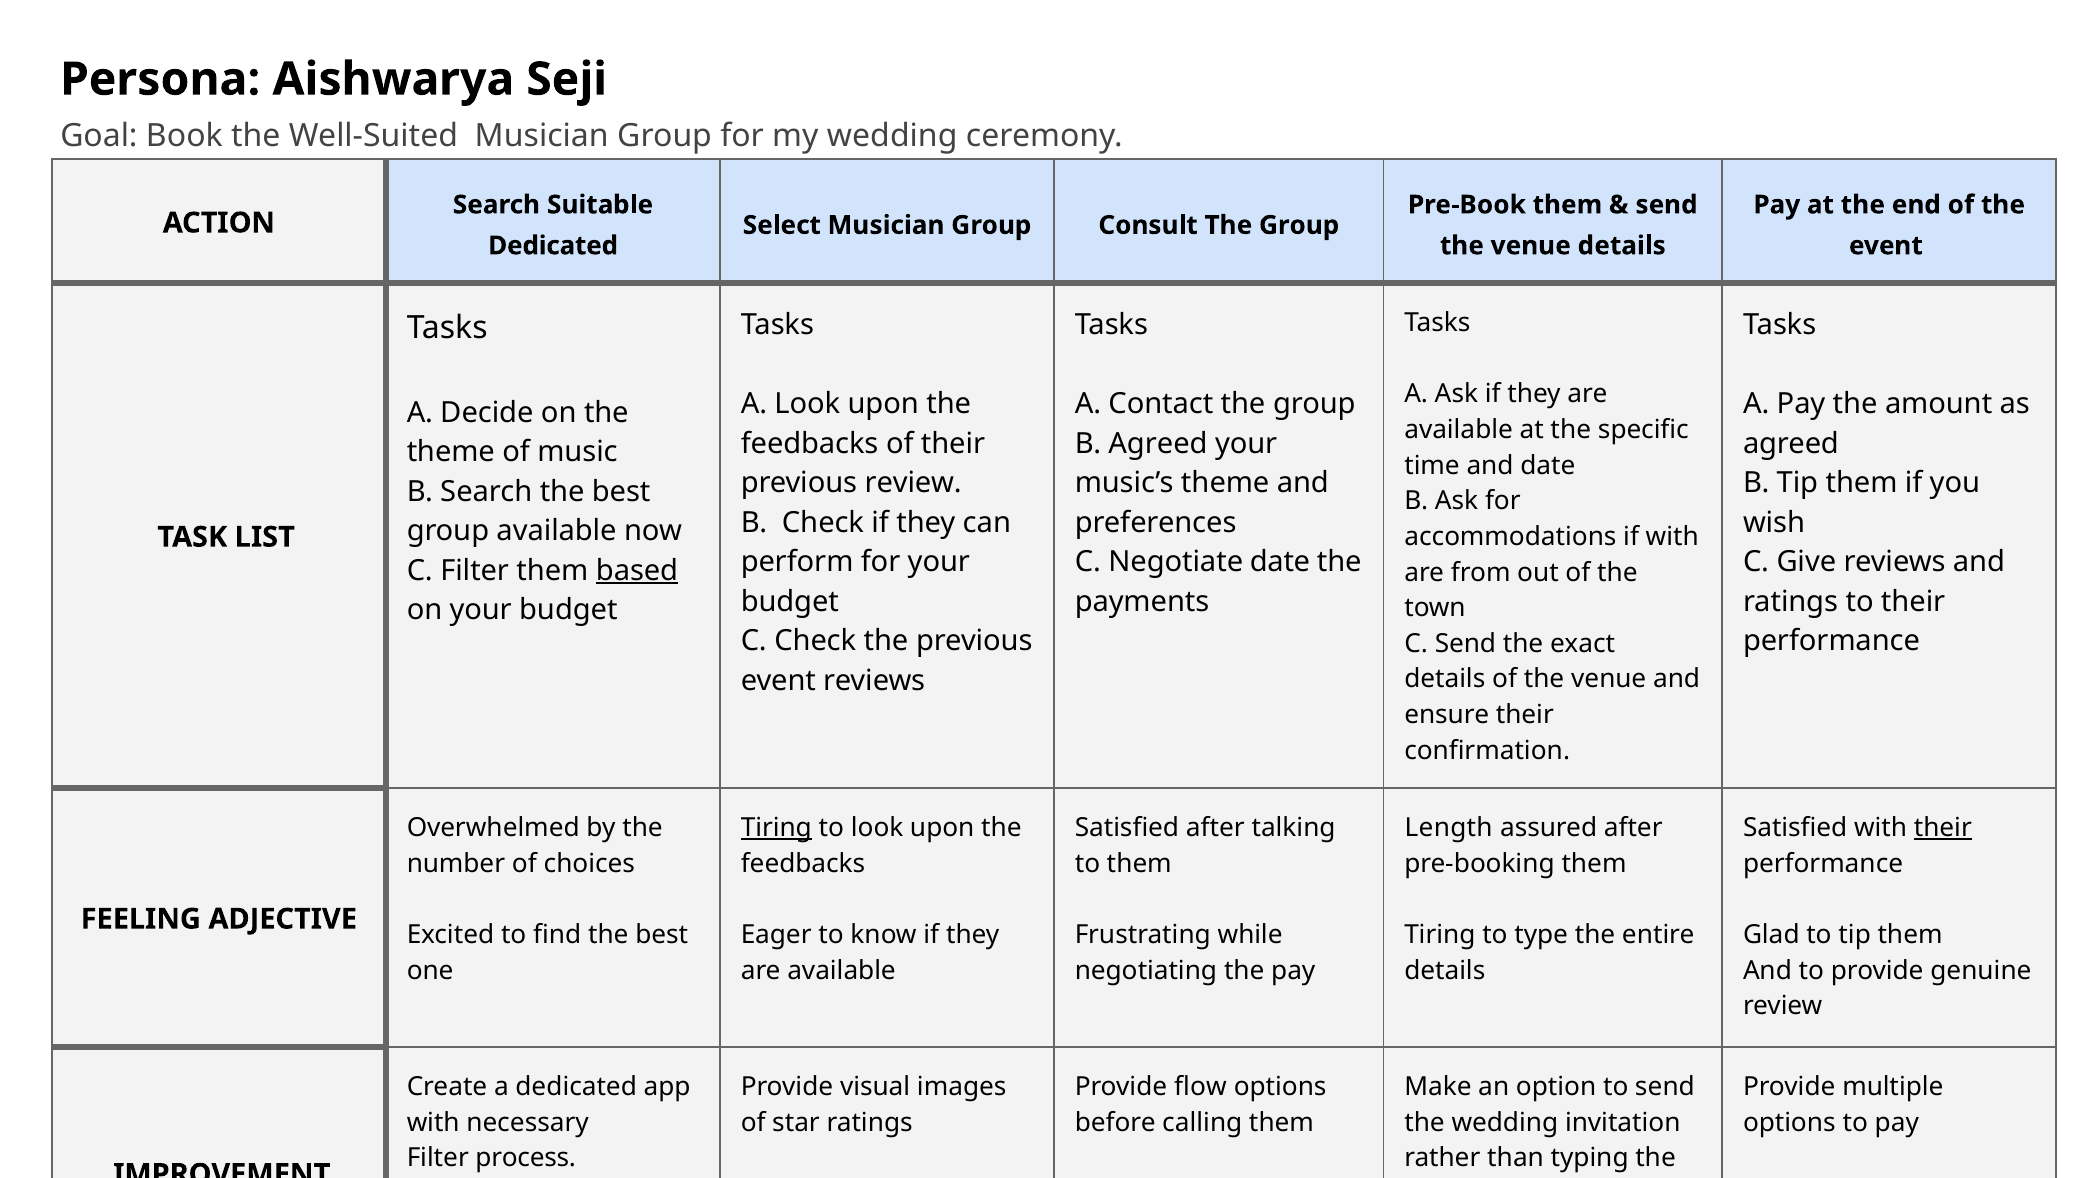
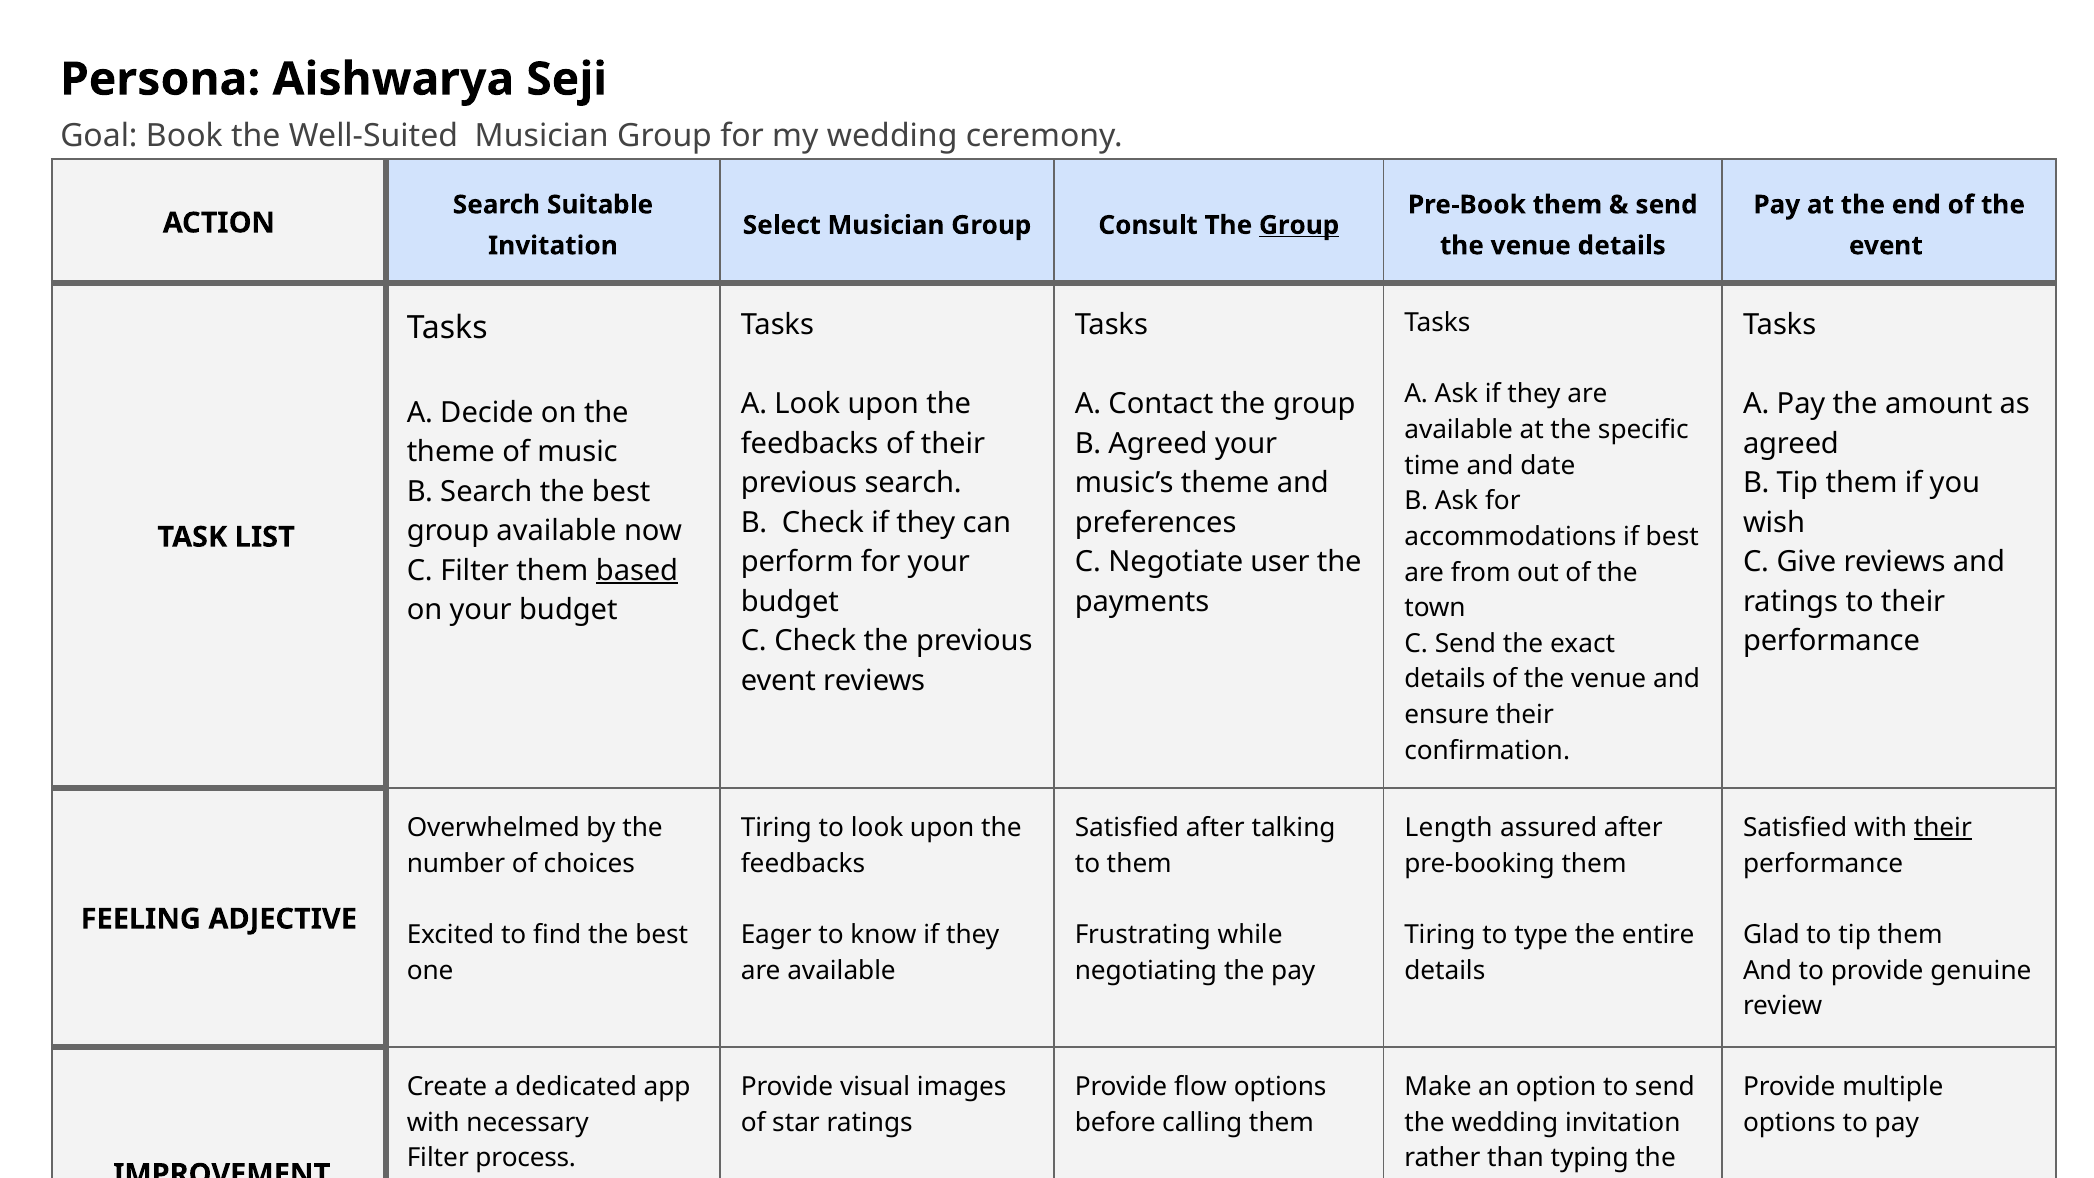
Group at (1299, 225) underline: none -> present
Dedicated at (553, 246): Dedicated -> Invitation
previous review: review -> search
if with: with -> best
Negotiate date: date -> user
Tiring at (776, 828) underline: present -> none
